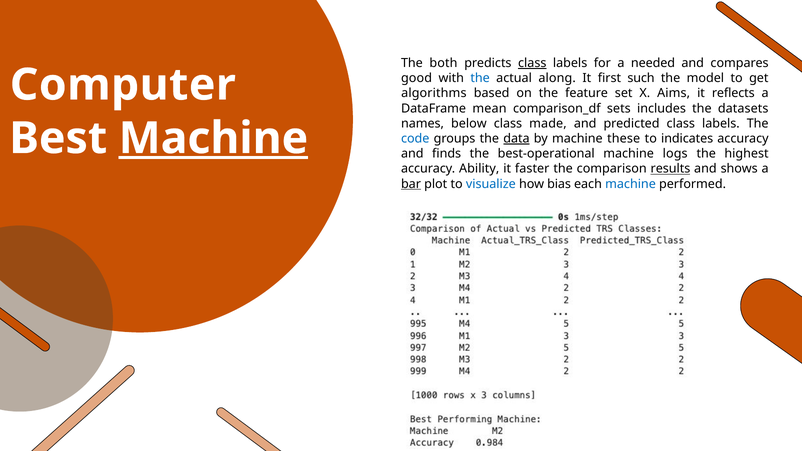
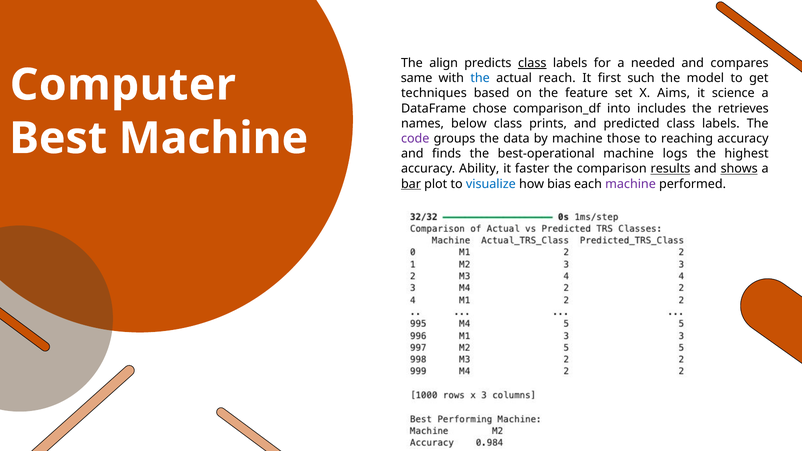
both: both -> align
good: good -> same
along: along -> reach
algorithms: algorithms -> techniques
reflects: reflects -> science
mean: mean -> chose
sets: sets -> into
datasets: datasets -> retrieves
made: made -> prints
Machine at (213, 138) underline: present -> none
code colour: blue -> purple
data underline: present -> none
these: these -> those
indicates: indicates -> reaching
shows underline: none -> present
machine at (631, 184) colour: blue -> purple
